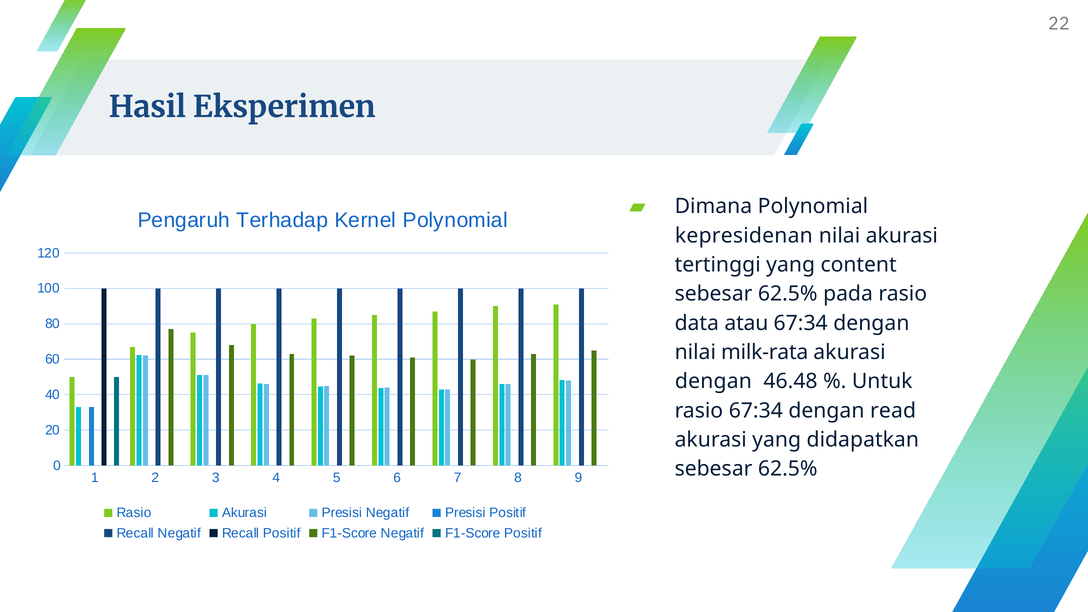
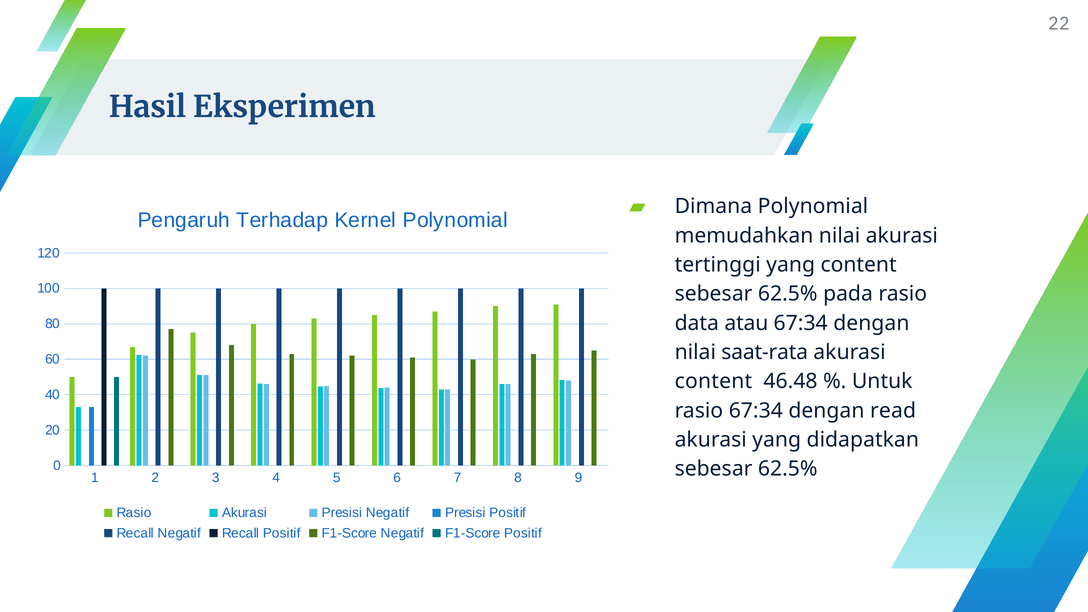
kepresidenan: kepresidenan -> memudahkan
milk-rata: milk-rata -> saat-rata
dengan at (713, 381): dengan -> content
